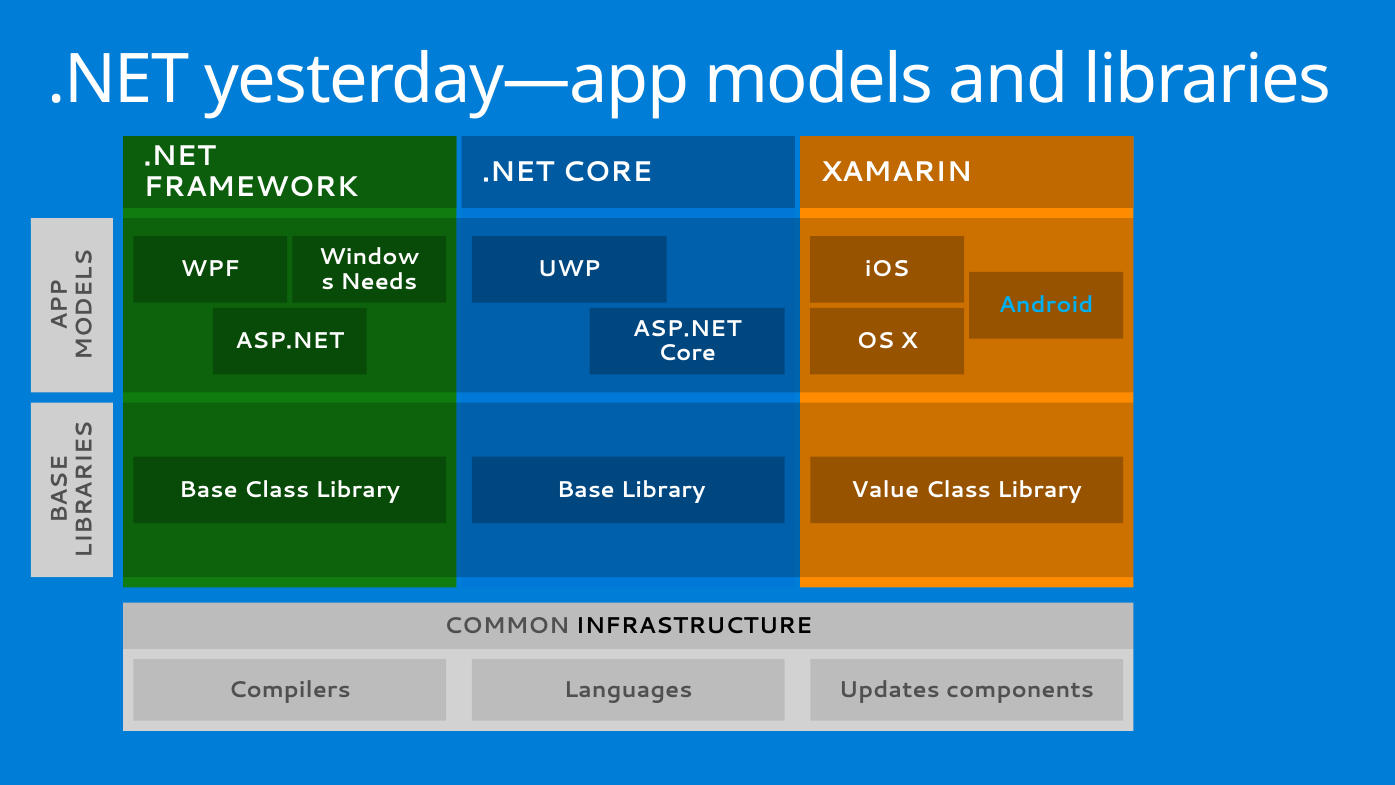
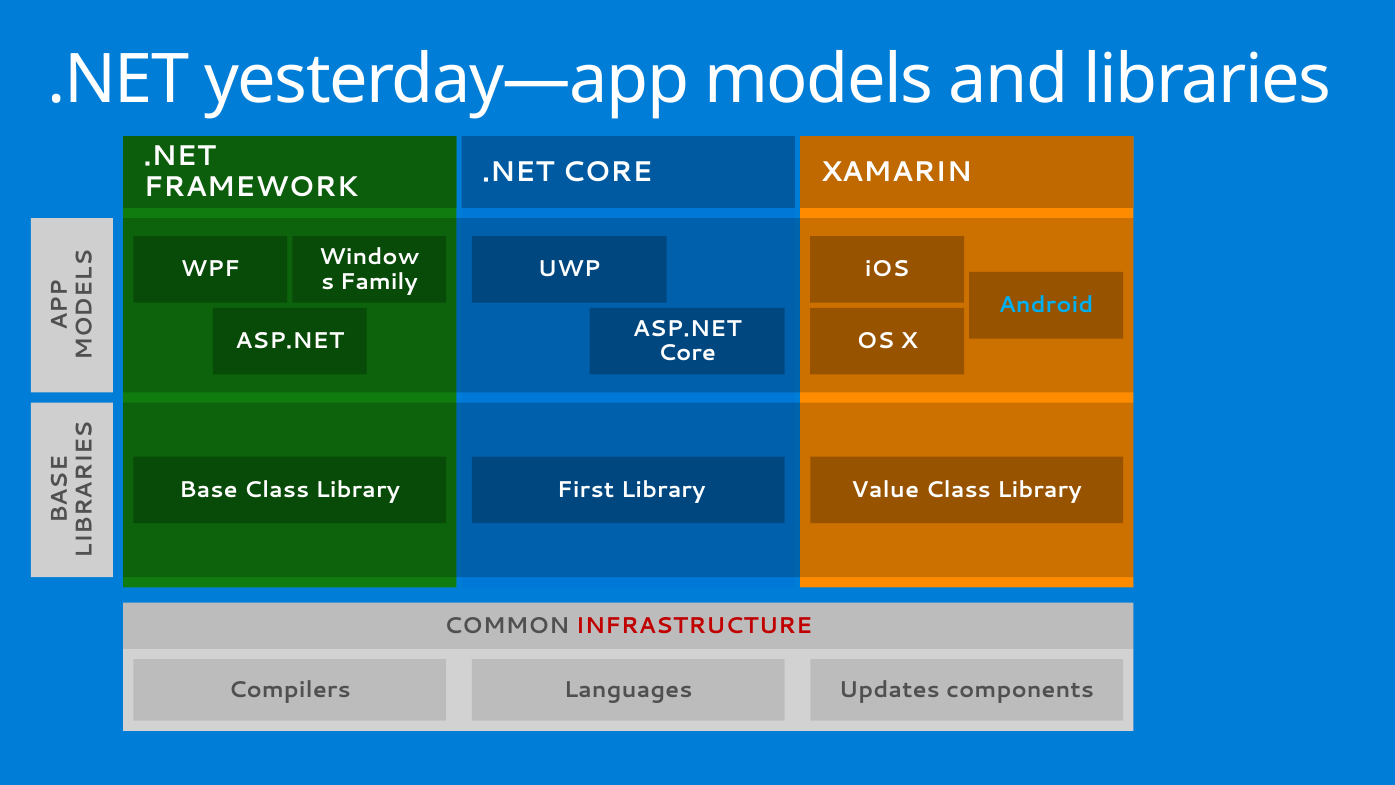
Needs: Needs -> Family
Library Base: Base -> First
INFRASTRUCTURE colour: black -> red
